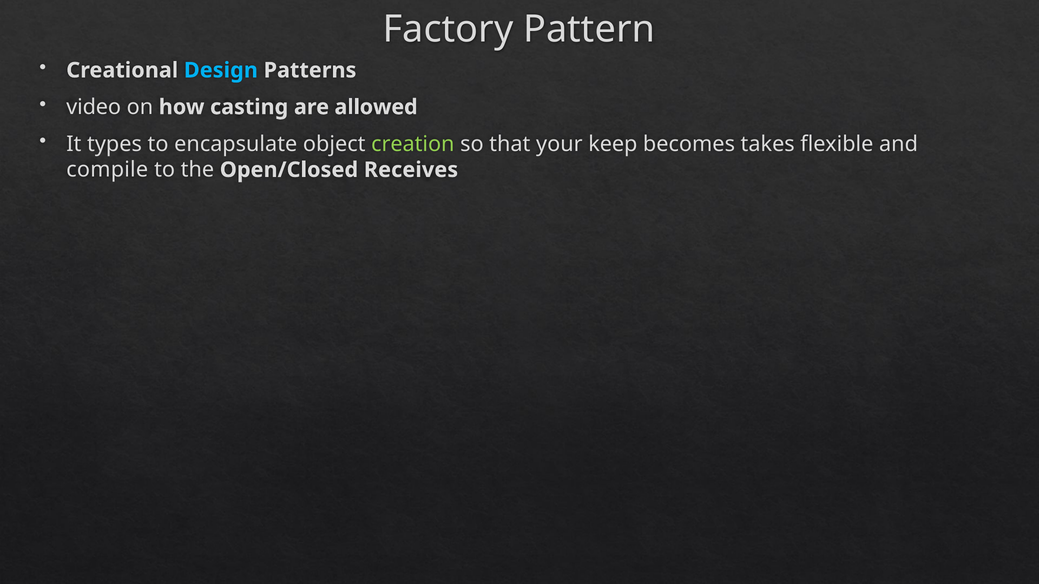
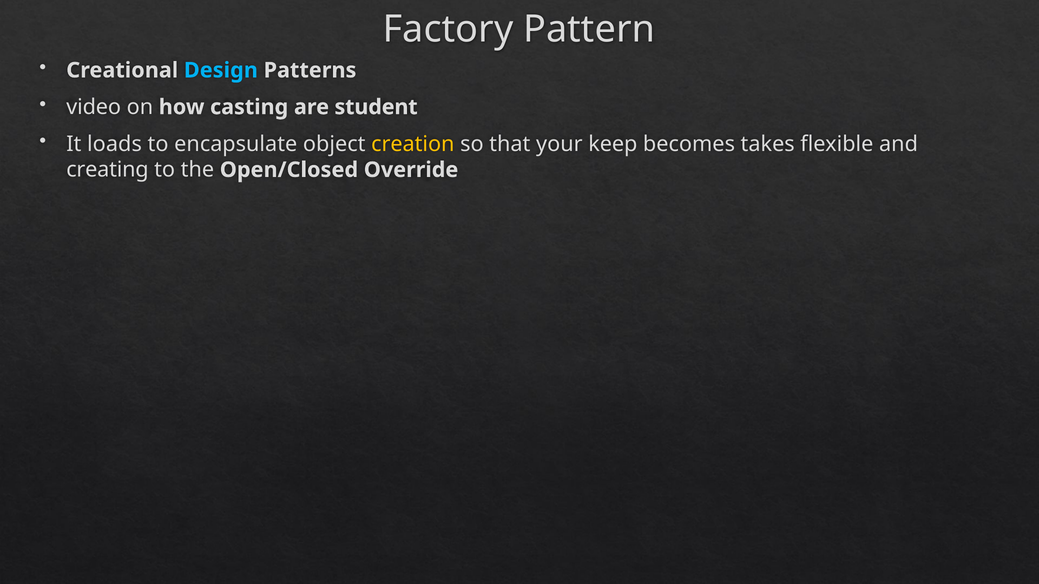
allowed: allowed -> student
types: types -> loads
creation colour: light green -> yellow
compile: compile -> creating
Receives: Receives -> Override
